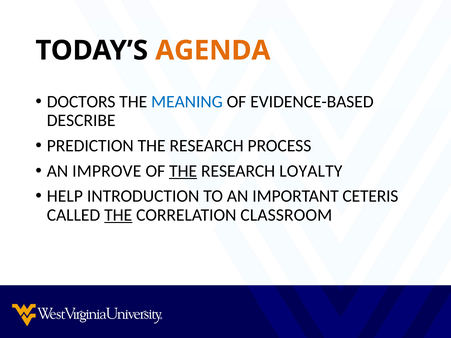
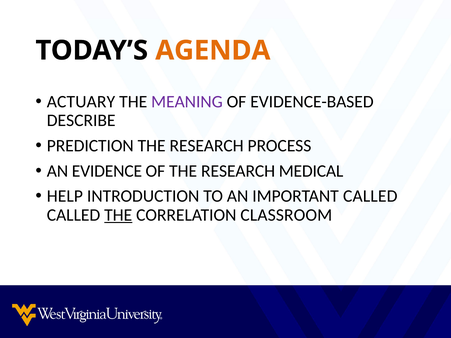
DOCTORS: DOCTORS -> ACTUARY
MEANING colour: blue -> purple
IMPROVE: IMPROVE -> EVIDENCE
THE at (183, 171) underline: present -> none
LOYALTY: LOYALTY -> MEDICAL
IMPORTANT CETERIS: CETERIS -> CALLED
